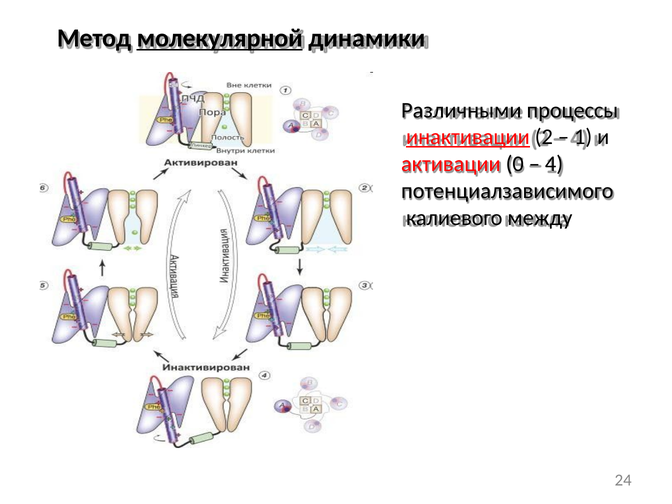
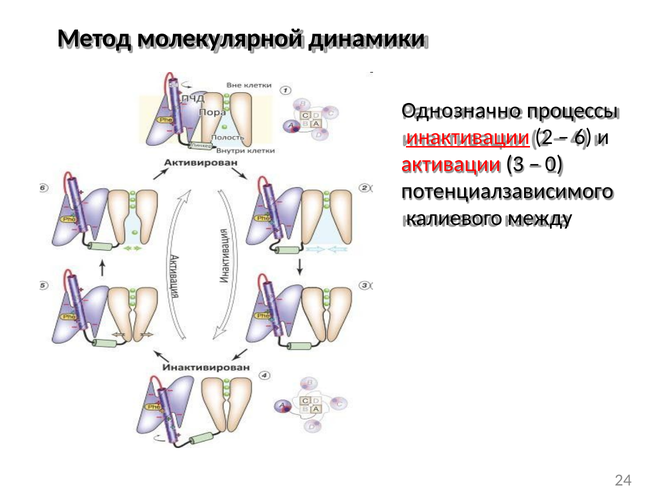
молекулярной underline: present -> none
Различными: Различными -> Однозначно
1: 1 -> 6
0: 0 -> 3
4: 4 -> 0
